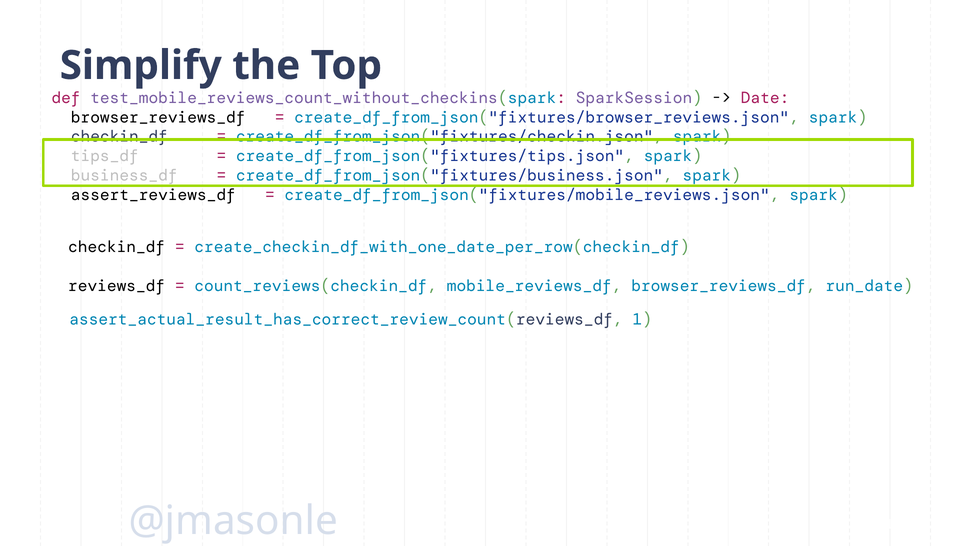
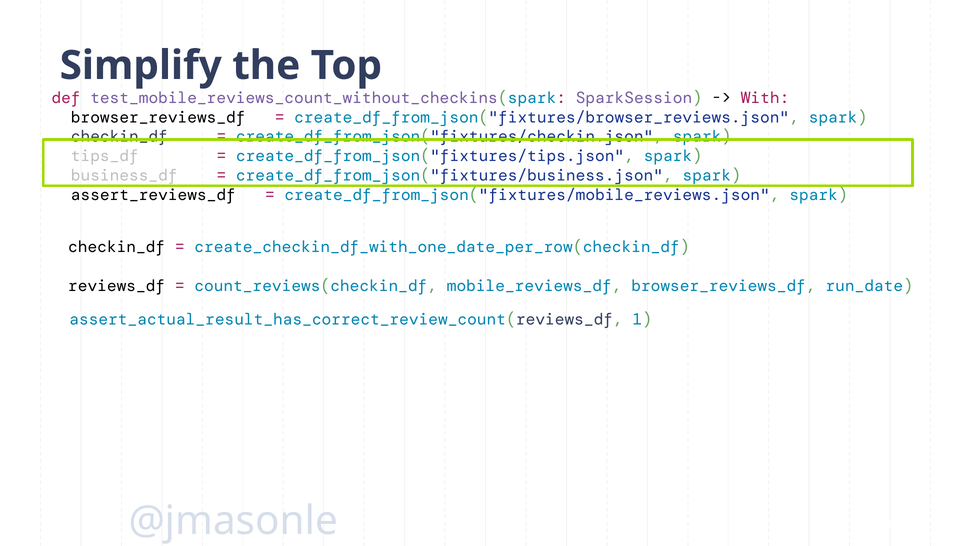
Date: Date -> With
